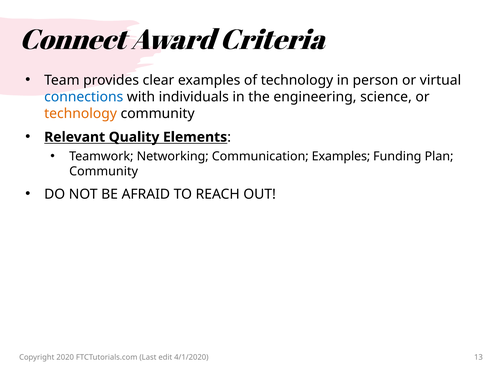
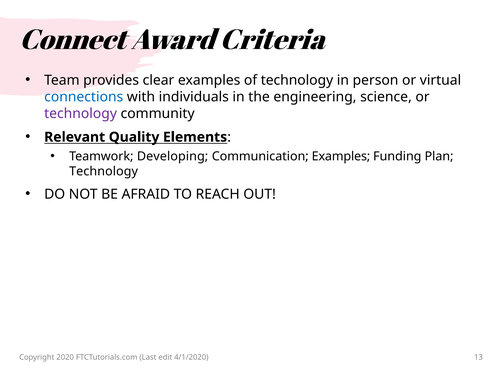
technology at (81, 113) colour: orange -> purple
Networking: Networking -> Developing
Community at (104, 171): Community -> Technology
